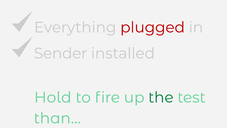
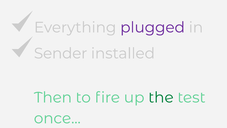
plugged colour: red -> purple
Hold: Hold -> Then
than: than -> once
